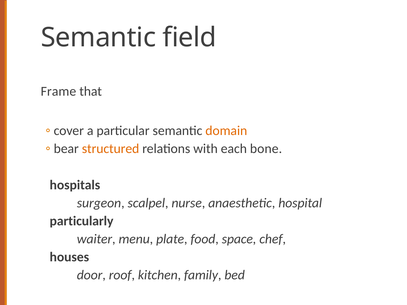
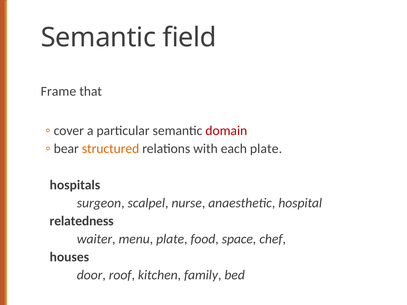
domain colour: orange -> red
each bone: bone -> plate
particularly: particularly -> relatedness
